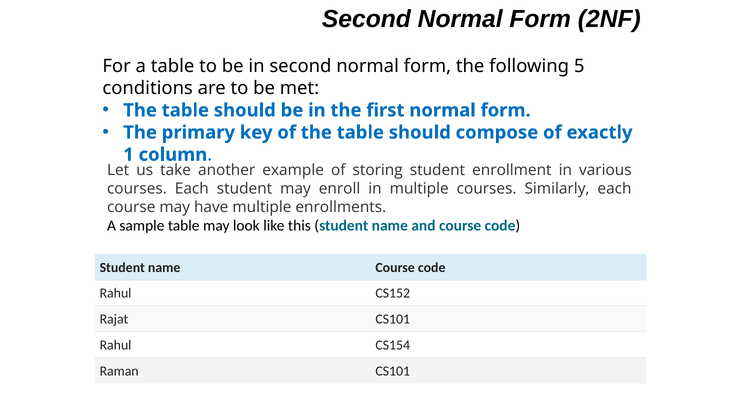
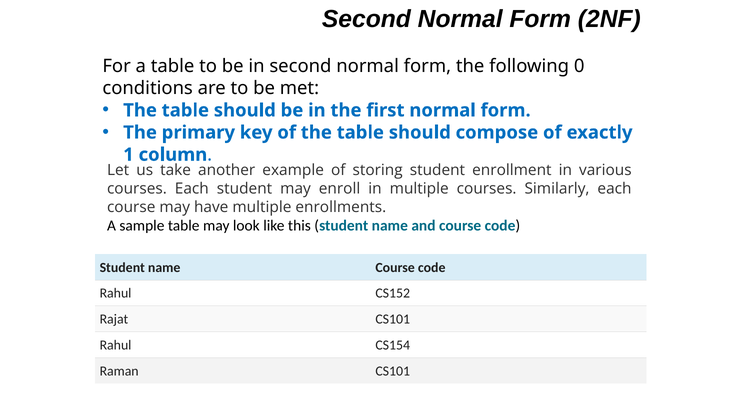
5: 5 -> 0
